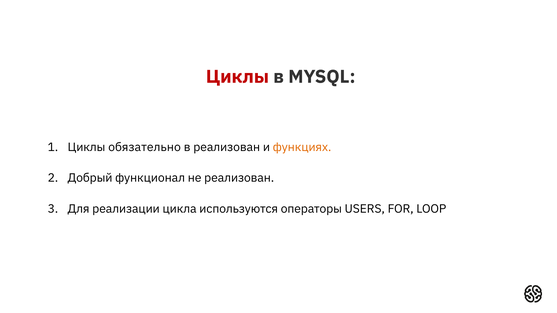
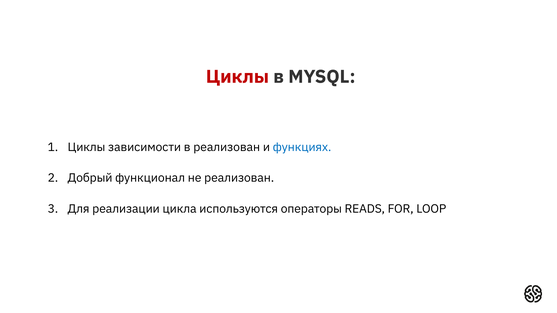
обязательно: обязательно -> зависимости
функциях colour: orange -> blue
USERS: USERS -> READS
